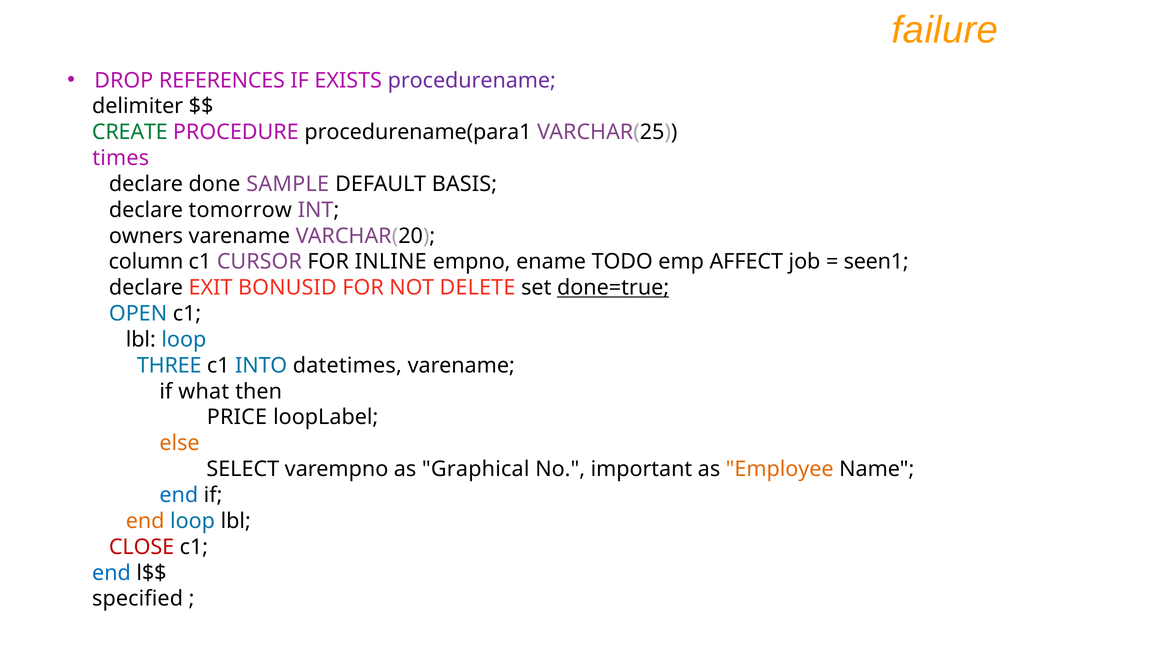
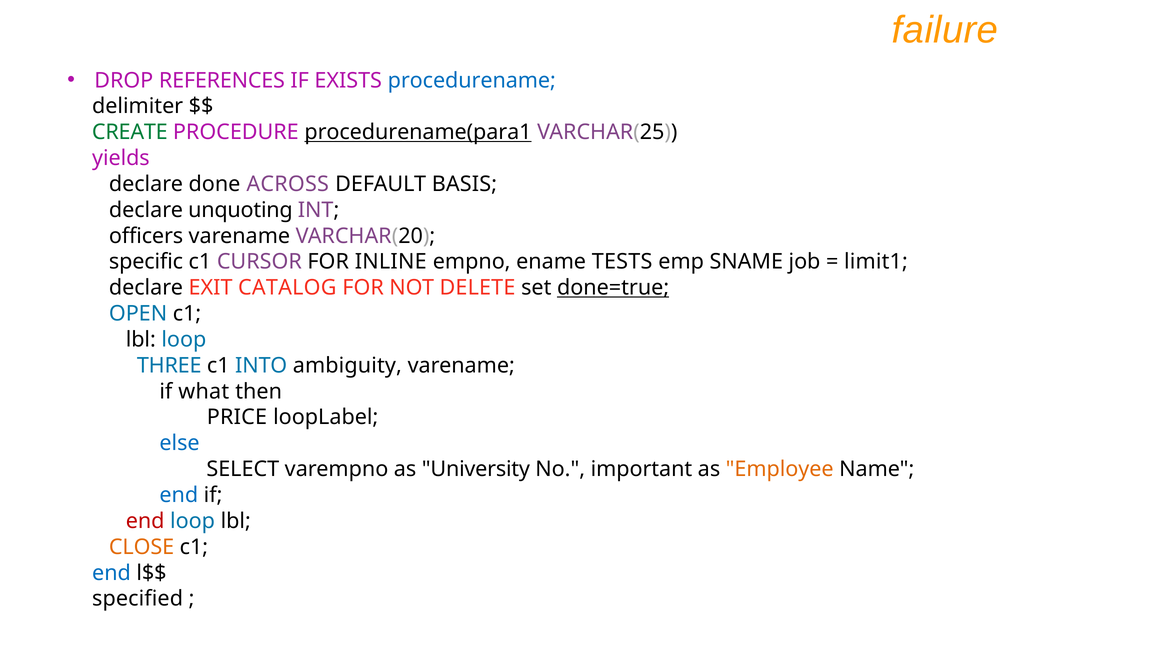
procedurename colour: purple -> blue
procedurename(para1 underline: none -> present
times: times -> yields
SAMPLE: SAMPLE -> ACROSS
tomorrow: tomorrow -> unquoting
owners: owners -> officers
column: column -> specific
TODO: TODO -> TESTS
AFFECT: AFFECT -> SNAME
seen1: seen1 -> limit1
BONUSID: BONUSID -> CATALOG
datetimes: datetimes -> ambiguity
else colour: orange -> blue
Graphical: Graphical -> University
end at (145, 521) colour: orange -> red
CLOSE colour: red -> orange
